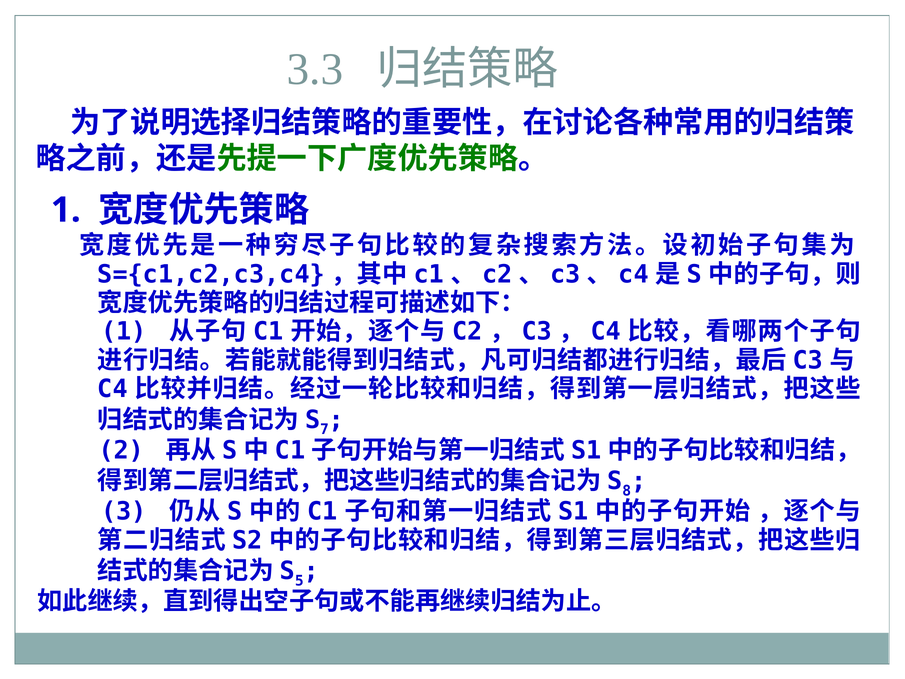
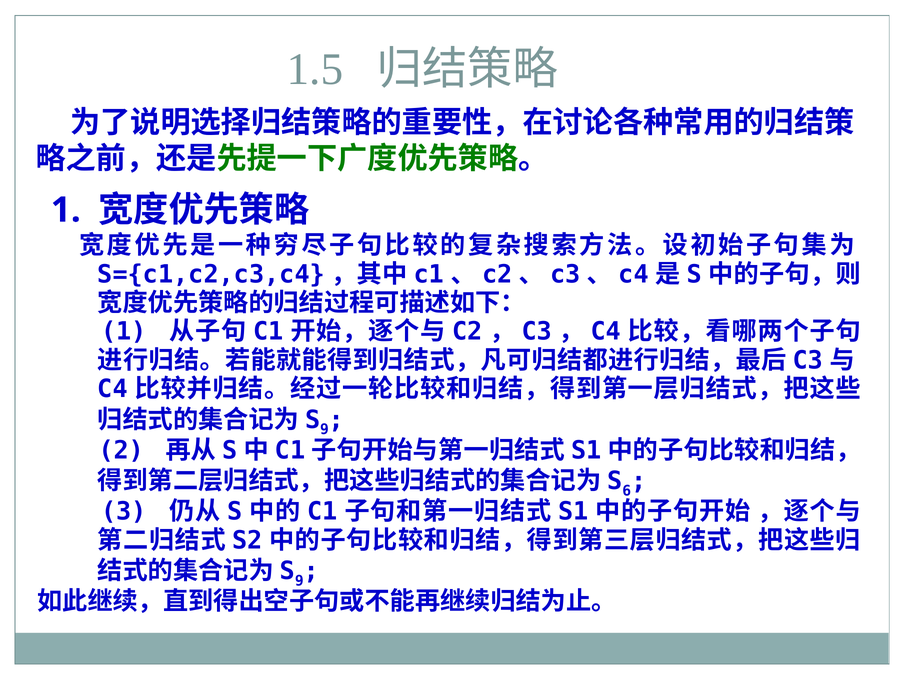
3.3: 3.3 -> 1.5
7 at (324, 429): 7 -> 9
8: 8 -> 6
5 at (299, 581): 5 -> 9
